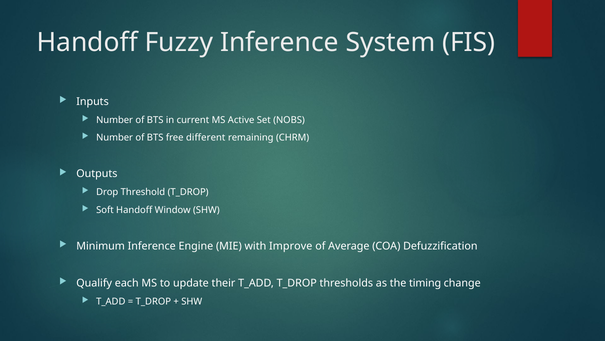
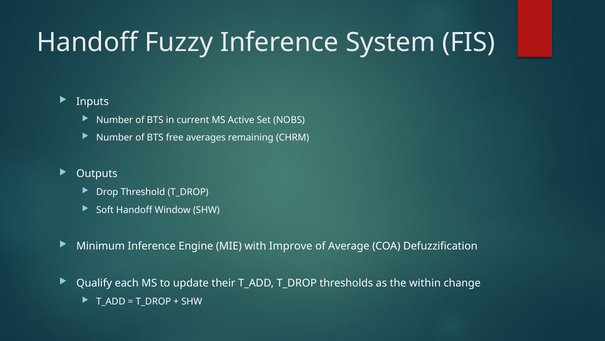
different: different -> averages
timing: timing -> within
